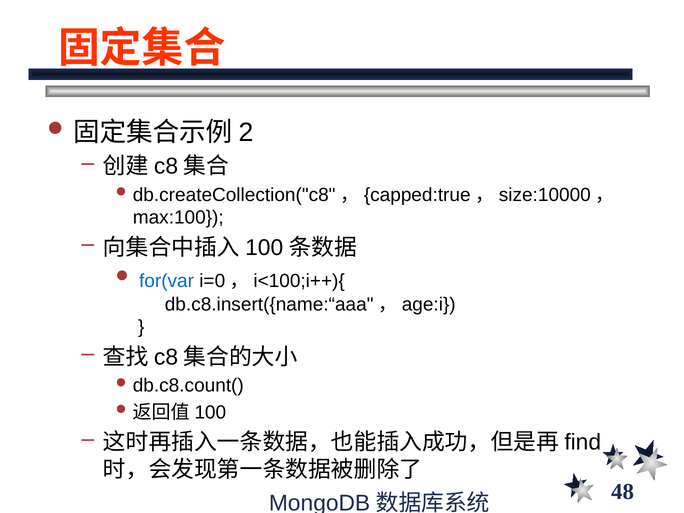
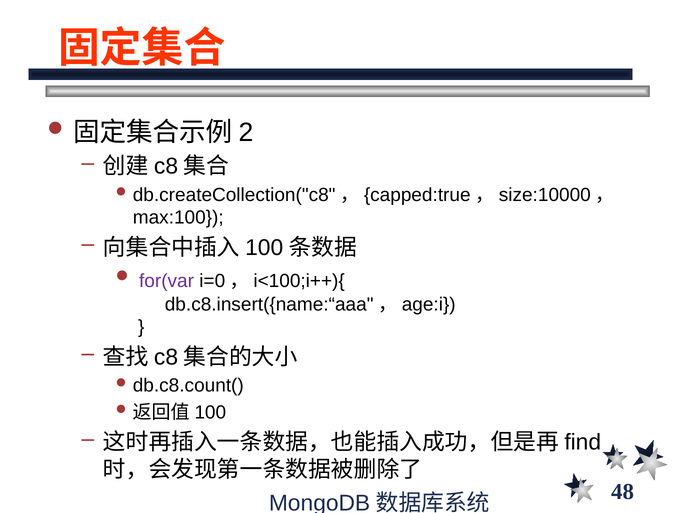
for(var colour: blue -> purple
